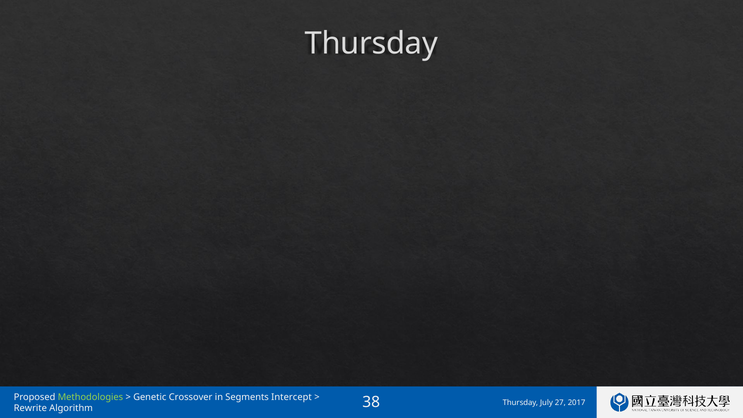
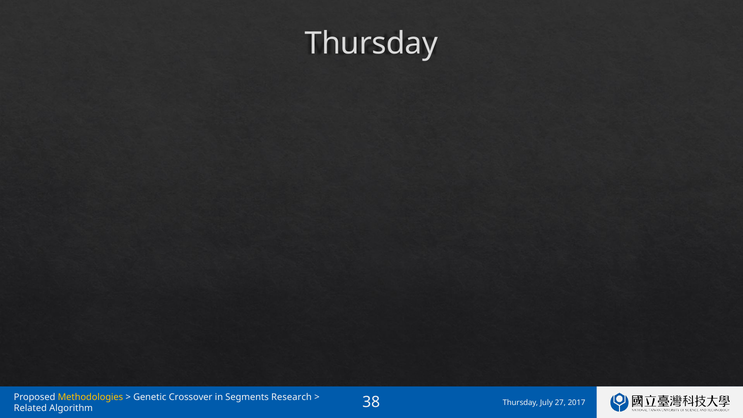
Methodologies colour: light green -> yellow
Intercept: Intercept -> Research
Rewrite: Rewrite -> Related
